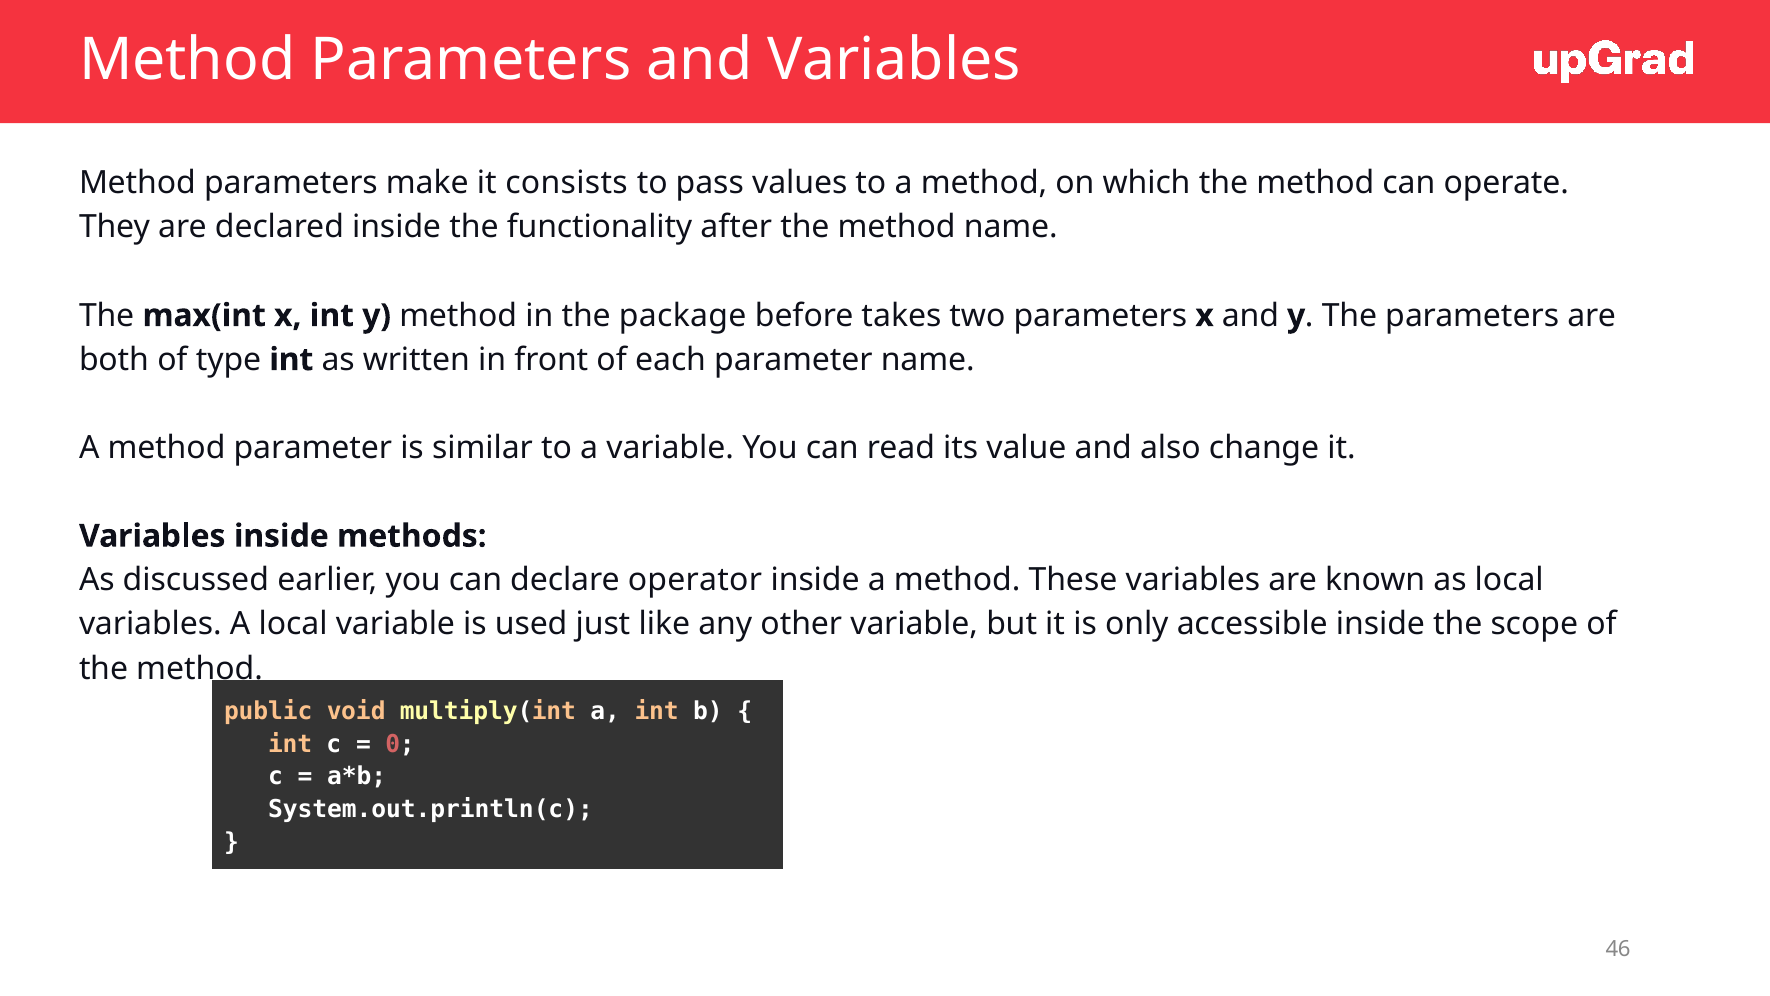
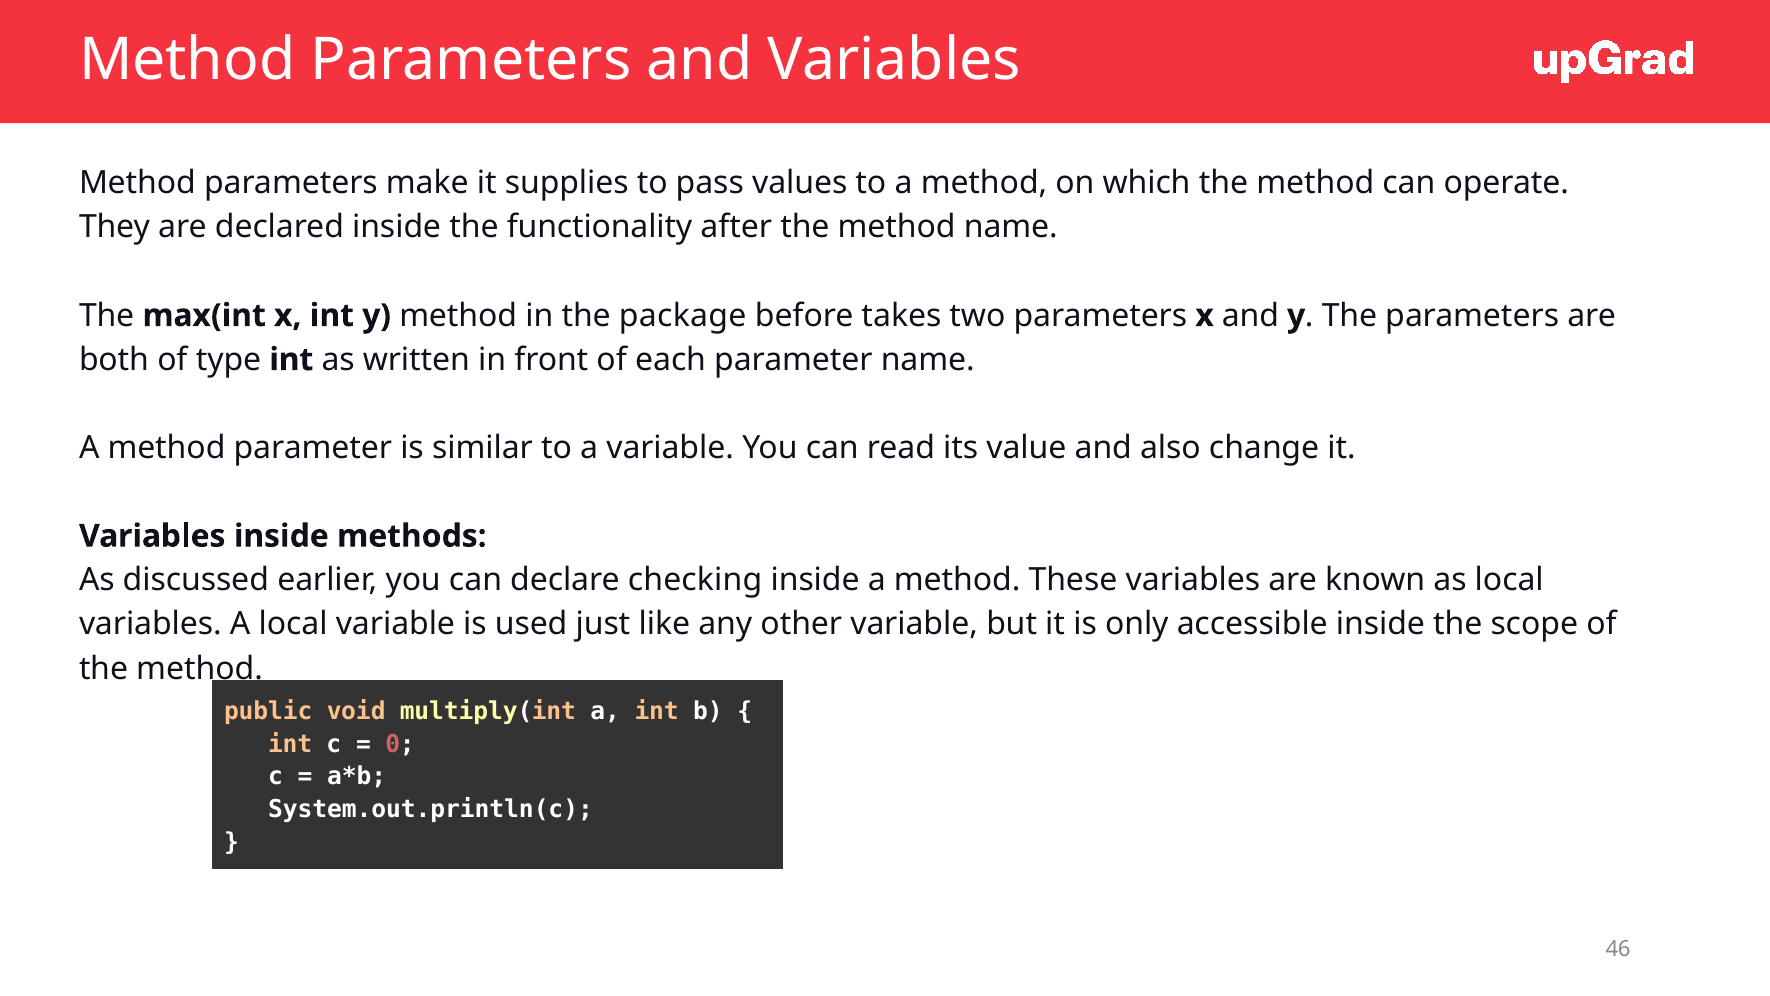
consists: consists -> supplies
operator: operator -> checking
